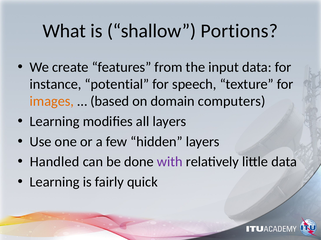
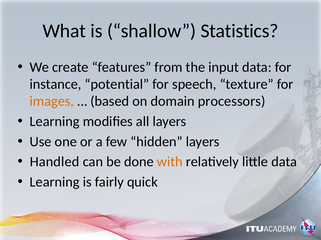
Portions: Portions -> Statistics
computers: computers -> processors
with colour: purple -> orange
